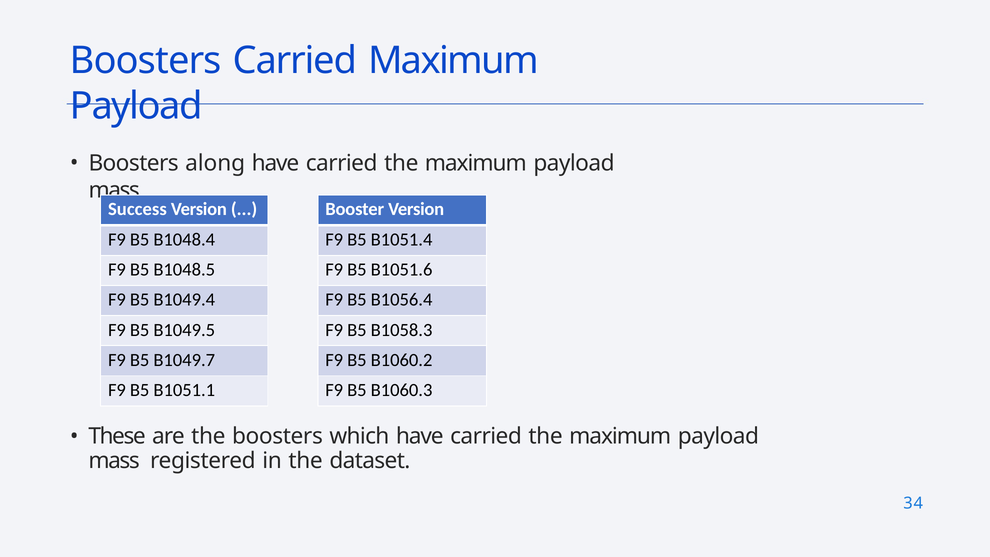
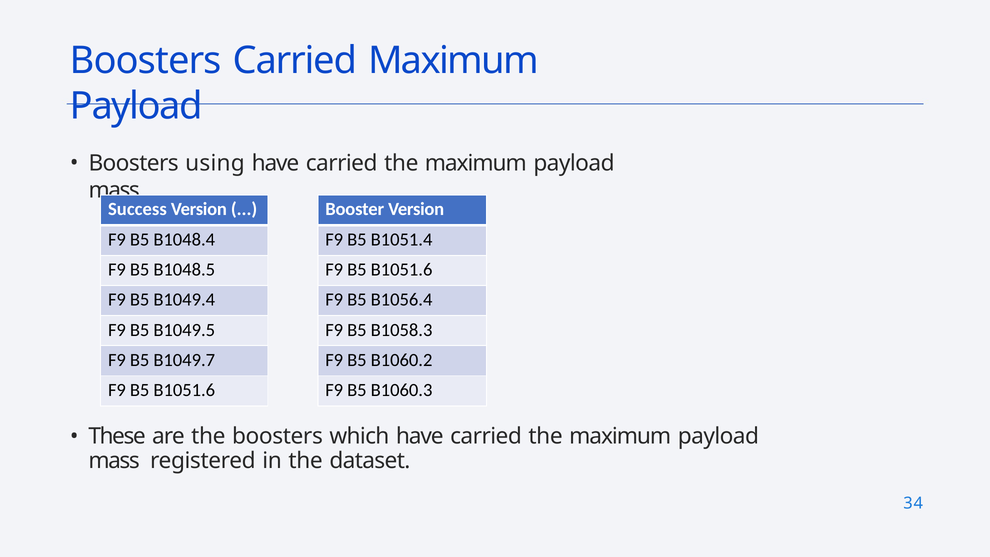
along: along -> using
B1051.1 at (184, 390): B1051.1 -> B1051.6
